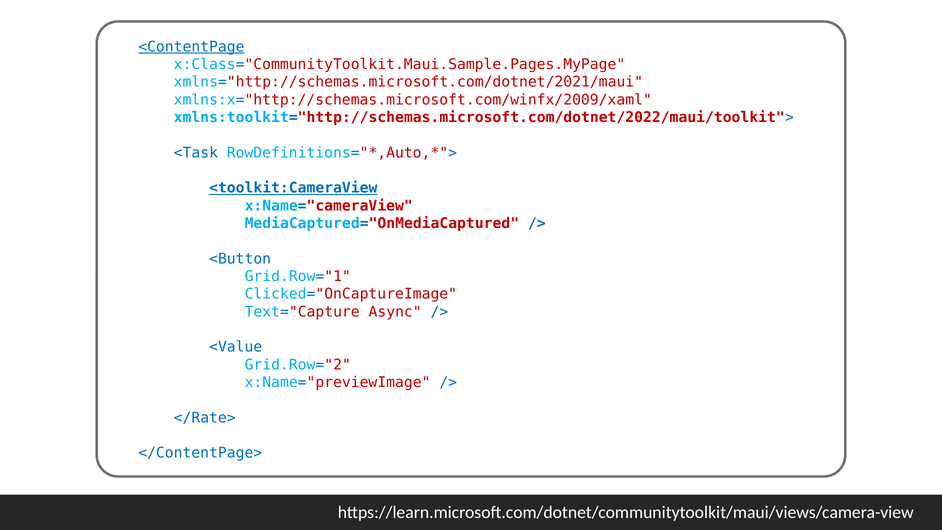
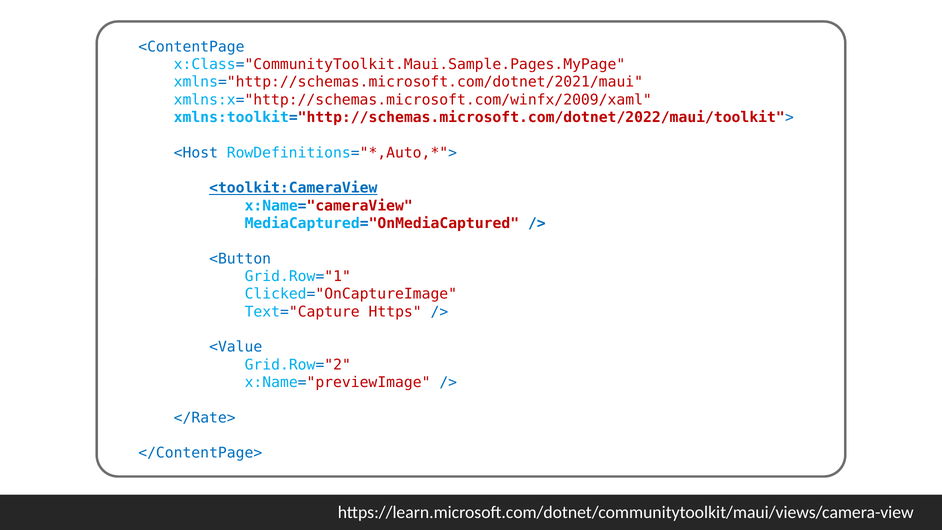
<ContentPage underline: present -> none
<Task: <Task -> <Host
Async: Async -> Https
